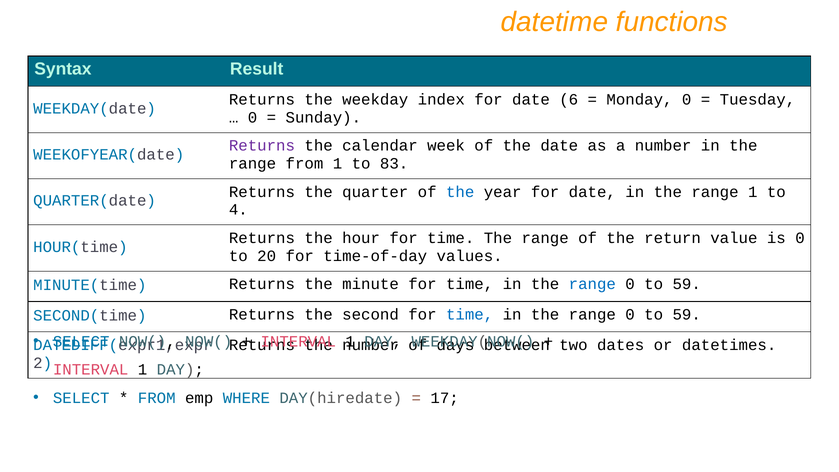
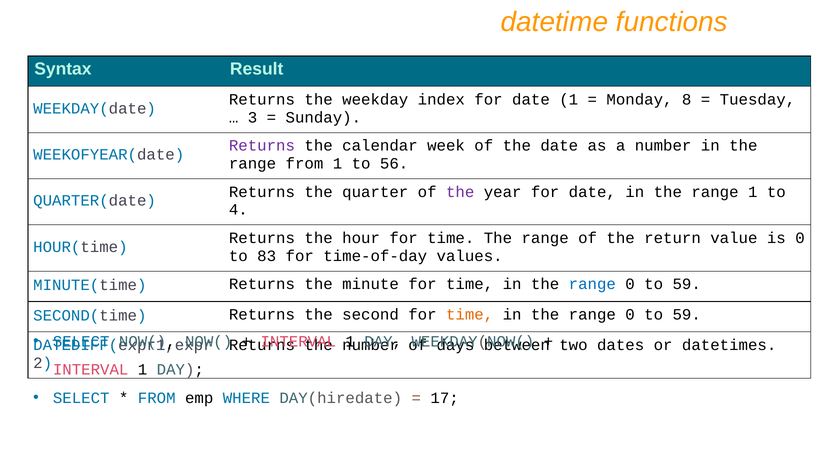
date 6: 6 -> 1
Monday 0: 0 -> 8
0 at (253, 117): 0 -> 3
83: 83 -> 56
the at (460, 192) colour: blue -> purple
20: 20 -> 83
time at (470, 315) colour: blue -> orange
